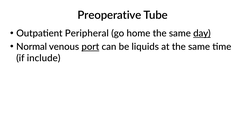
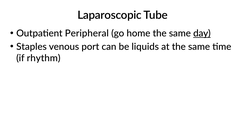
Preoperative: Preoperative -> Laparoscopic
Normal: Normal -> Staples
port underline: present -> none
include: include -> rhythm
